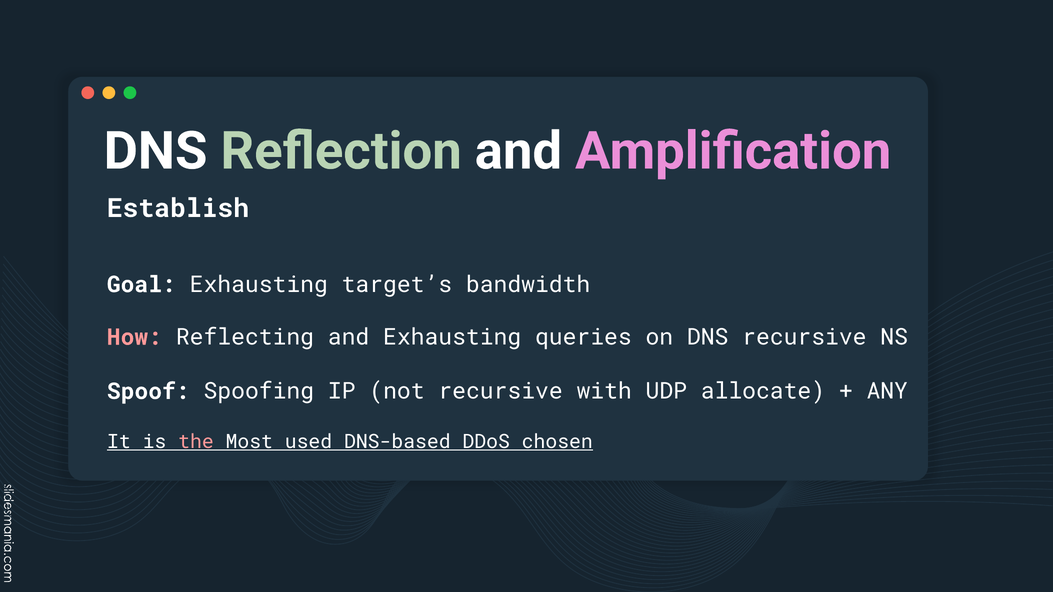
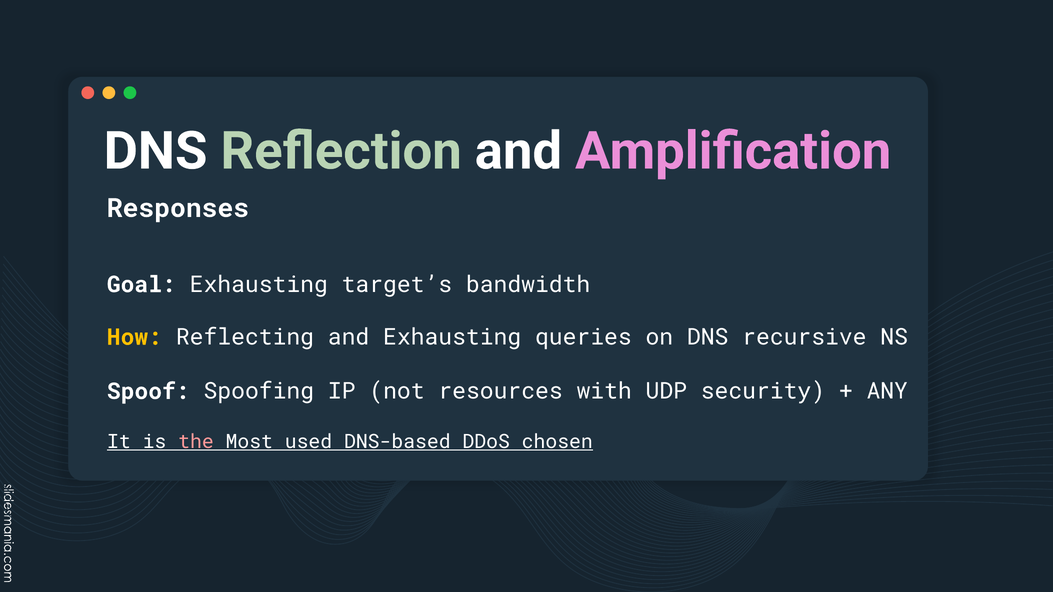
Establish: Establish -> Responses
How colour: pink -> yellow
not recursive: recursive -> resources
allocate: allocate -> security
